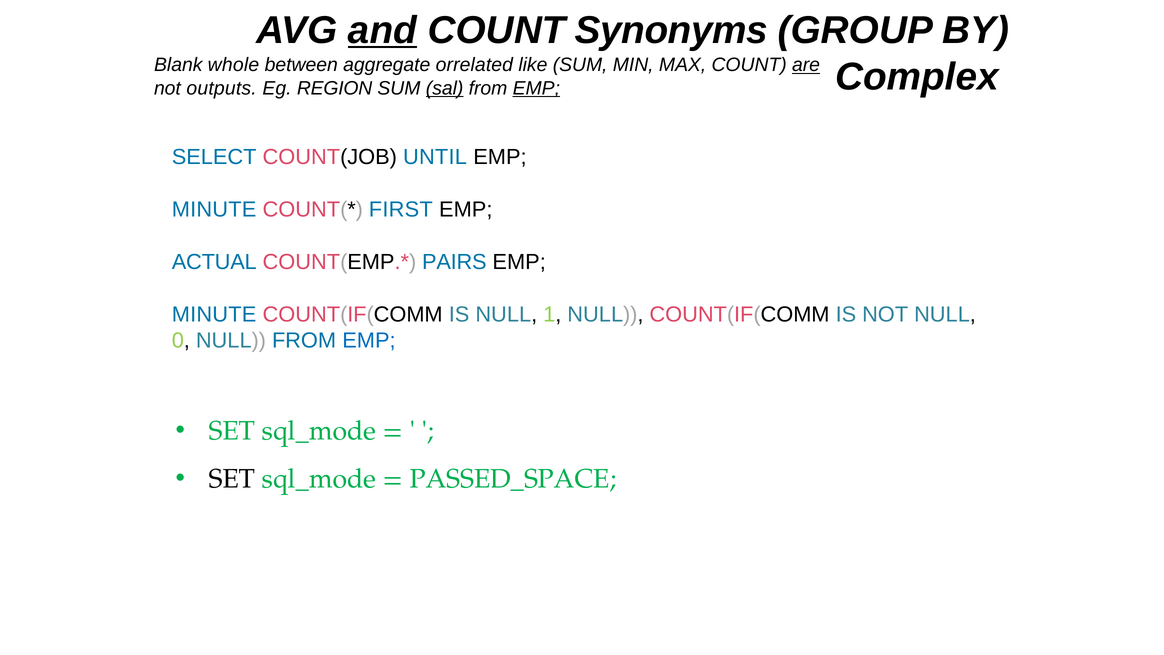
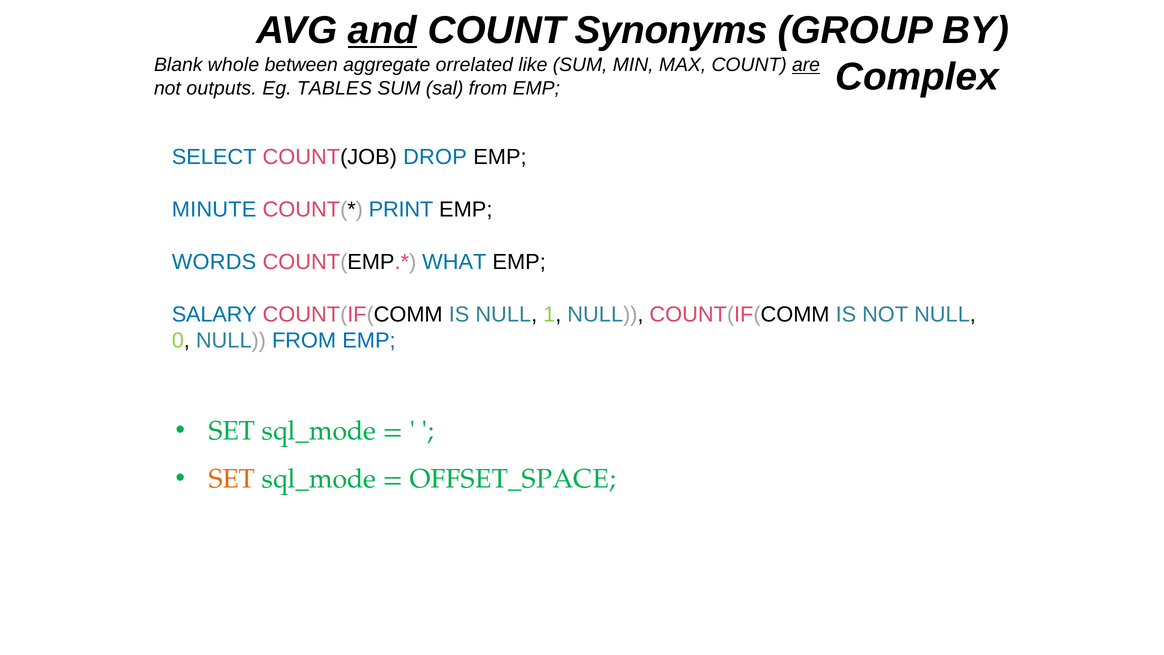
REGION: REGION -> TABLES
sal underline: present -> none
EMP at (536, 88) underline: present -> none
UNTIL: UNTIL -> DROP
FIRST: FIRST -> PRINT
ACTUAL: ACTUAL -> WORDS
PAIRS: PAIRS -> WHAT
MINUTE at (214, 314): MINUTE -> SALARY
SET at (232, 479) colour: black -> orange
PASSED_SPACE: PASSED_SPACE -> OFFSET_SPACE
